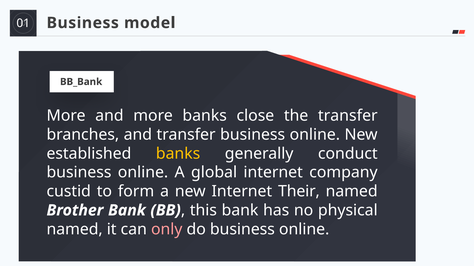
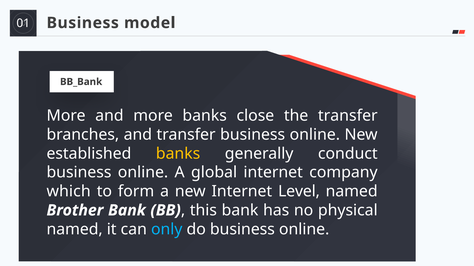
custid: custid -> which
Their: Their -> Level
only colour: pink -> light blue
